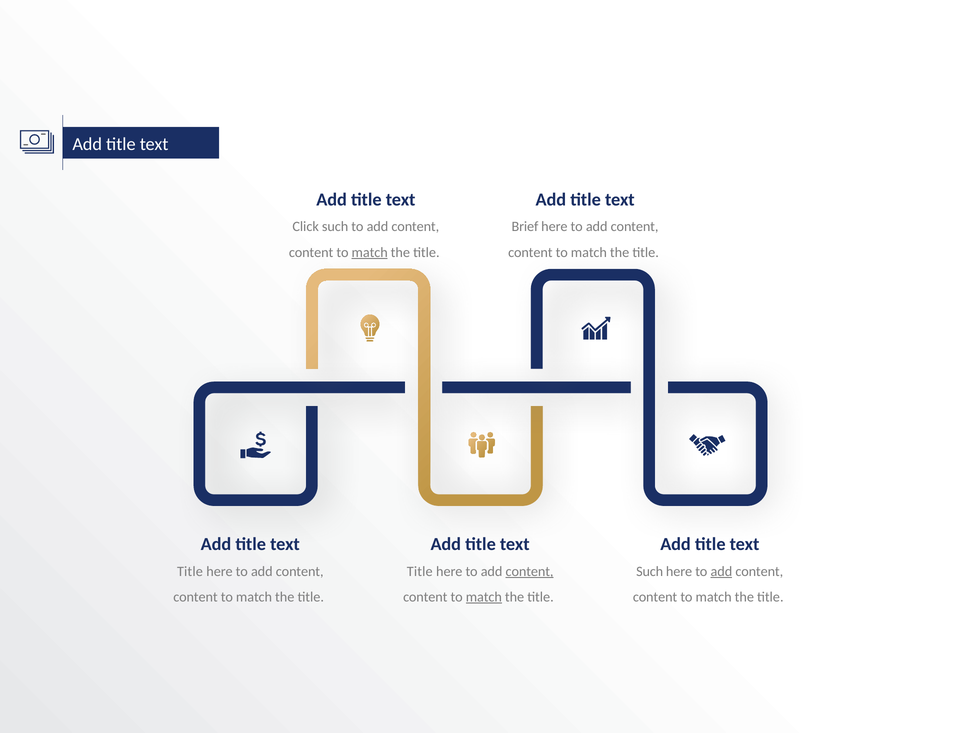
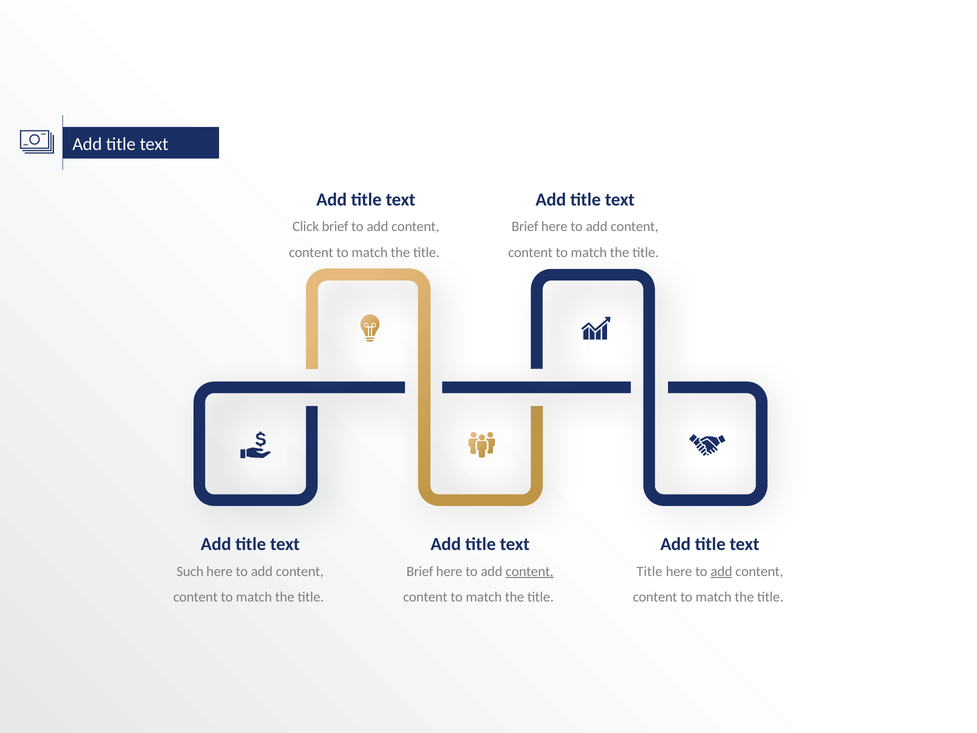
Click such: such -> brief
match at (370, 252) underline: present -> none
Title at (190, 571): Title -> Such
Title at (420, 571): Title -> Brief
Such at (650, 571): Such -> Title
match at (484, 597) underline: present -> none
